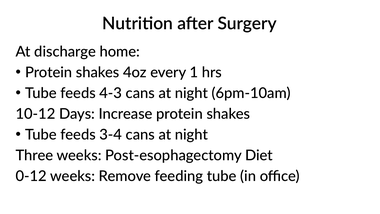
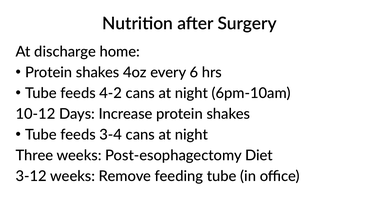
1: 1 -> 6
4-3: 4-3 -> 4-2
0-12: 0-12 -> 3-12
